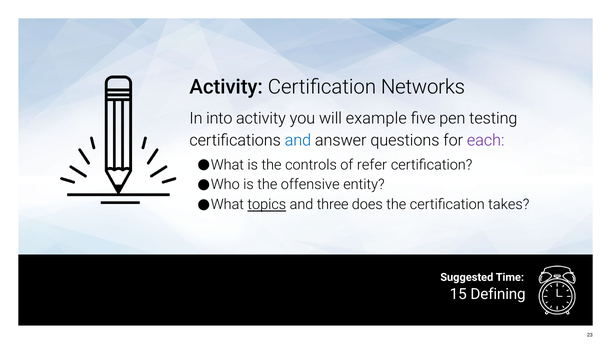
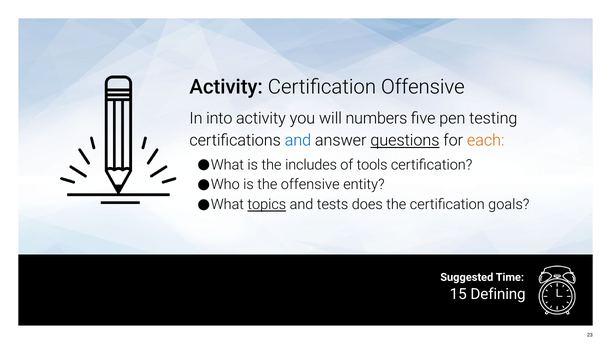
Certification Networks: Networks -> Offensive
example: example -> numbers
questions underline: none -> present
each colour: purple -> orange
controls: controls -> includes
refer: refer -> tools
three: three -> tests
takes: takes -> goals
